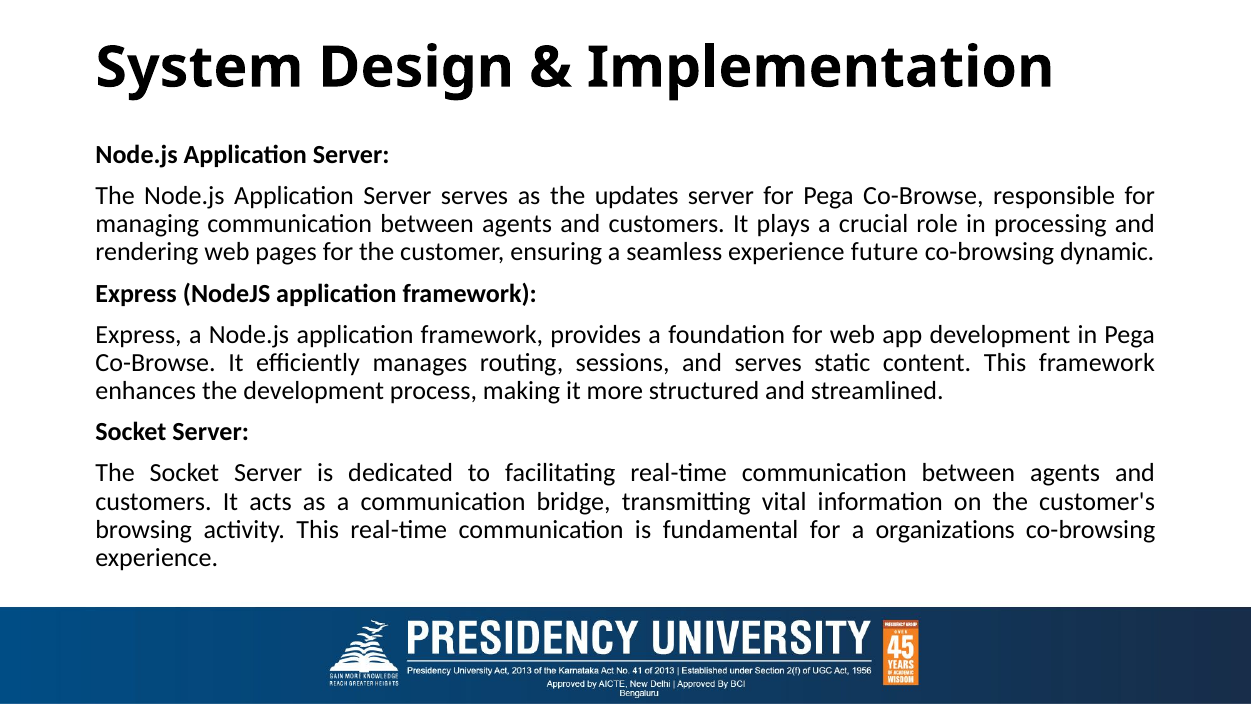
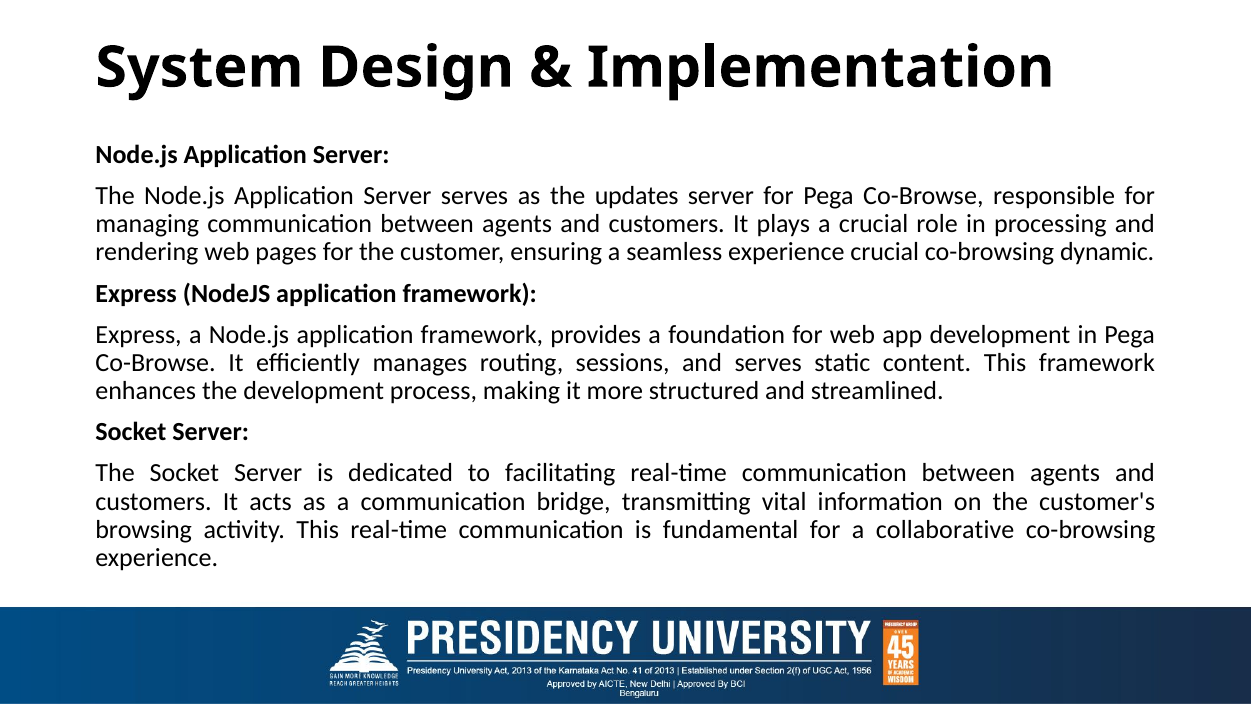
experience future: future -> crucial
organizations: organizations -> collaborative
